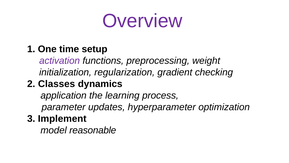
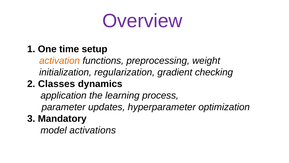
activation colour: purple -> orange
Implement: Implement -> Mandatory
reasonable: reasonable -> activations
